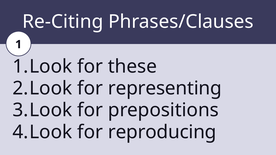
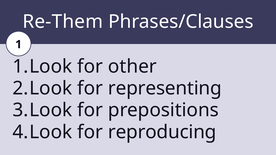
Re-Citing: Re-Citing -> Re-Them
these: these -> other
